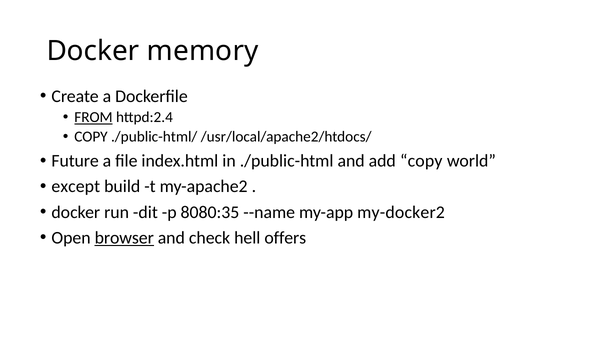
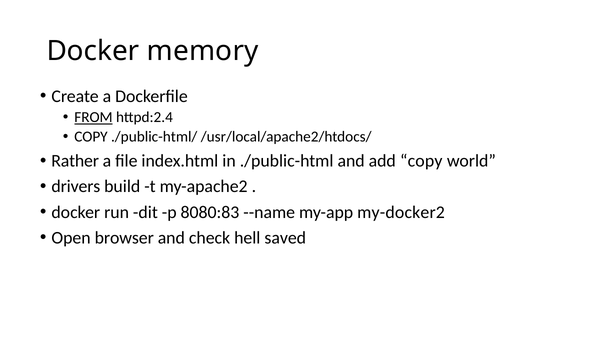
Future: Future -> Rather
except: except -> drivers
8080:35: 8080:35 -> 8080:83
browser underline: present -> none
offers: offers -> saved
